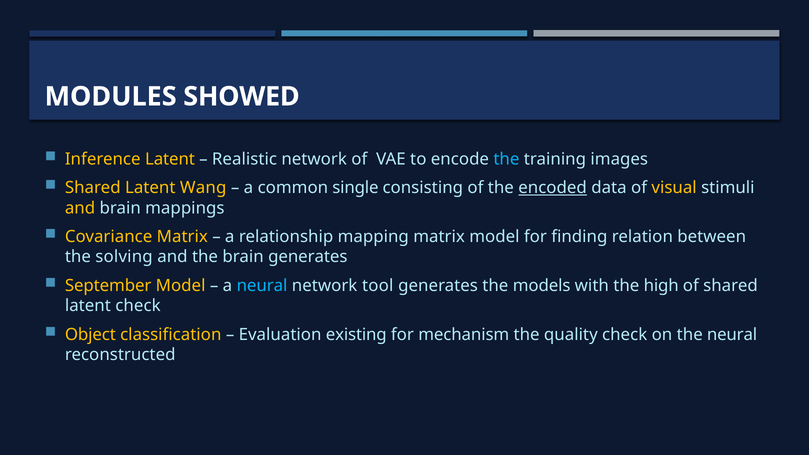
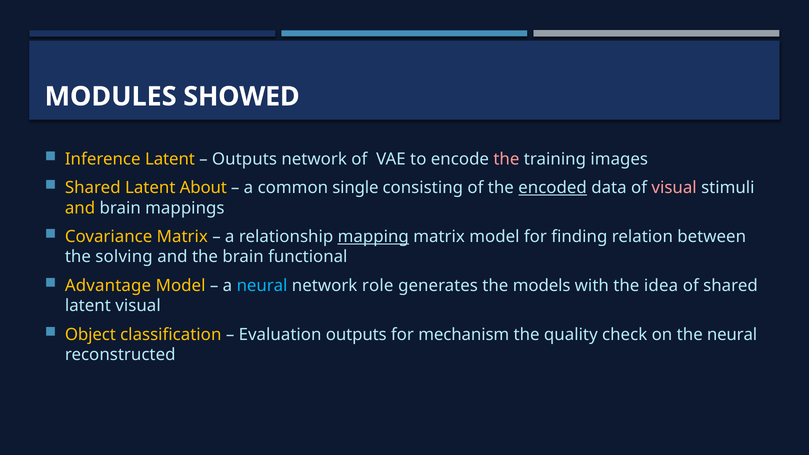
Realistic at (244, 159): Realistic -> Outputs
the at (506, 159) colour: light blue -> pink
Wang: Wang -> About
visual at (674, 188) colour: yellow -> pink
mapping underline: none -> present
brain generates: generates -> functional
September: September -> Advantage
tool: tool -> role
high: high -> idea
latent check: check -> visual
Evaluation existing: existing -> outputs
